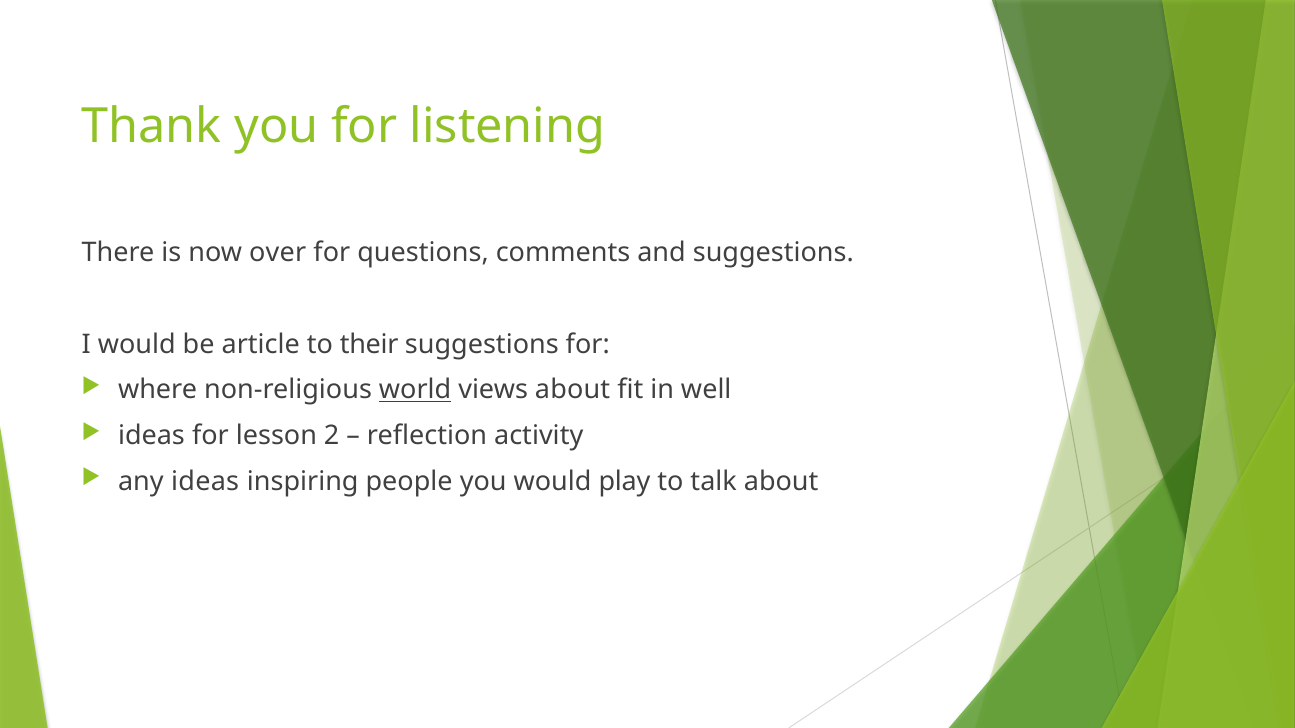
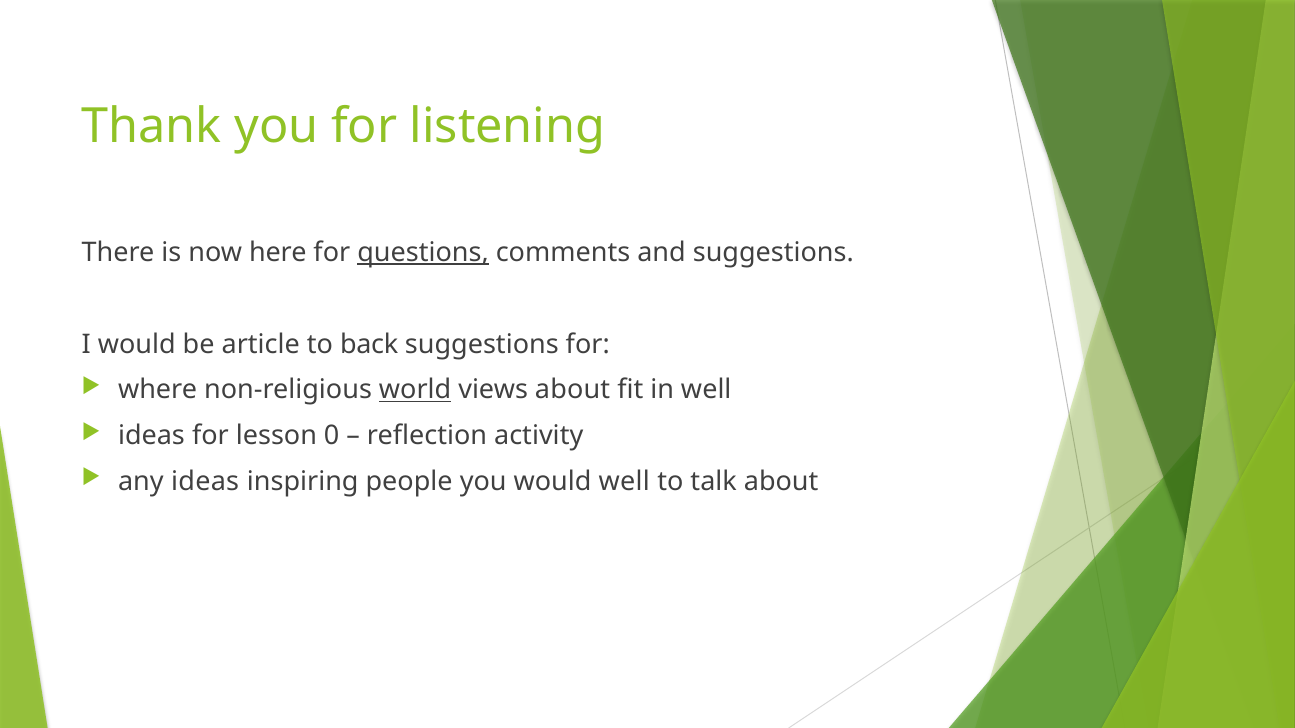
over: over -> here
questions underline: none -> present
their: their -> back
2: 2 -> 0
would play: play -> well
